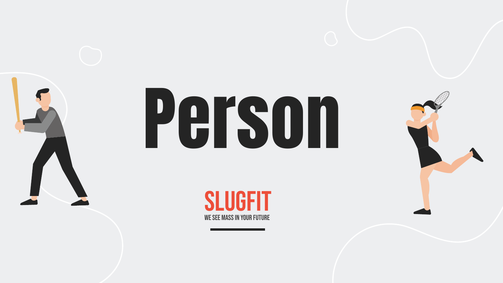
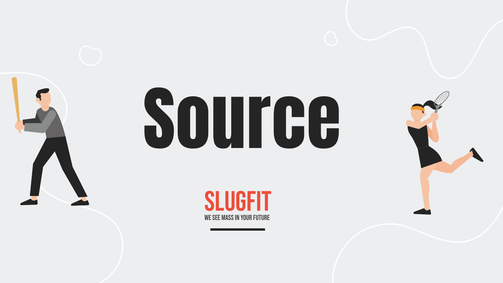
Person: Person -> Source
